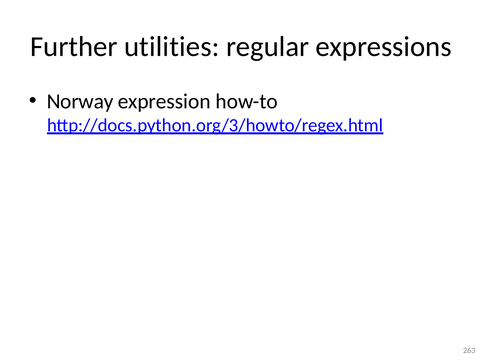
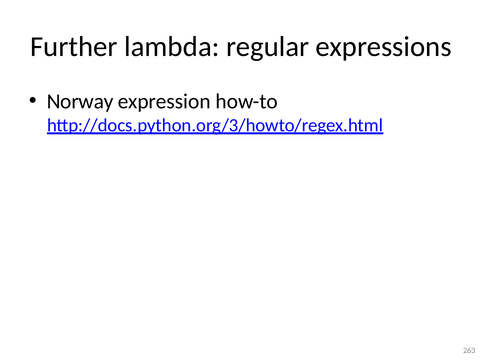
utilities: utilities -> lambda
